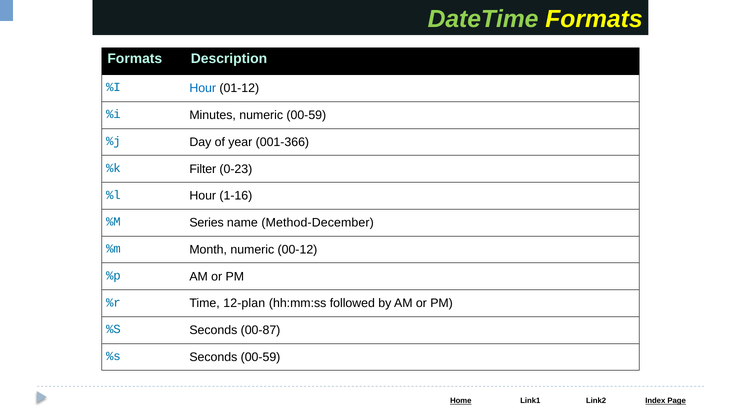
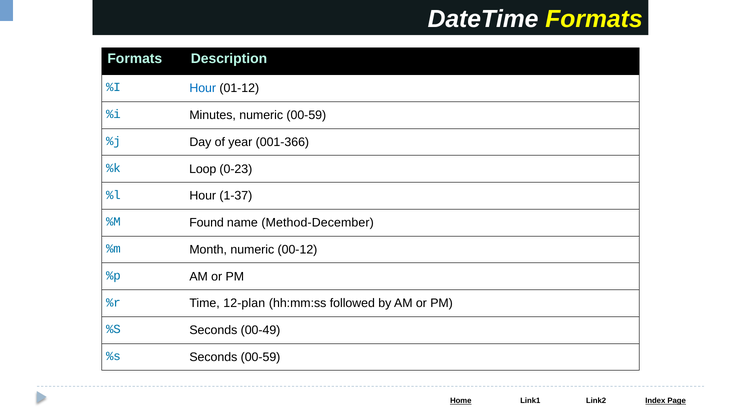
DateTime colour: light green -> white
Filter: Filter -> Loop
1-16: 1-16 -> 1-37
Series: Series -> Found
00-87: 00-87 -> 00-49
